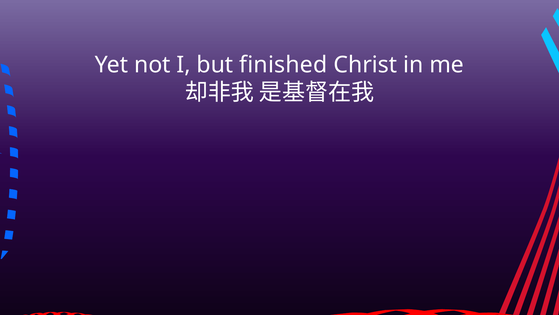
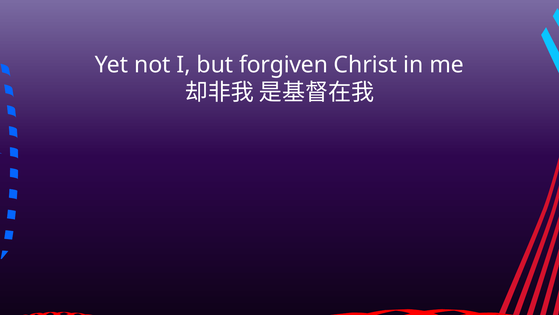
finished: finished -> forgiven
